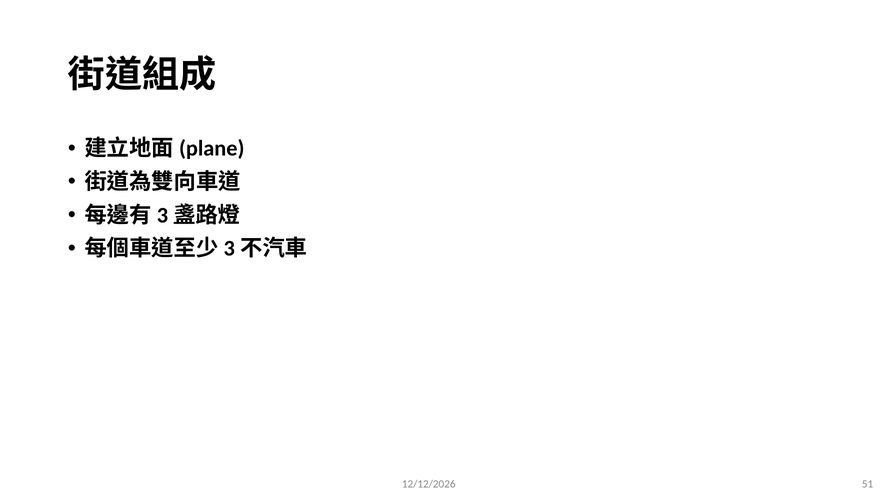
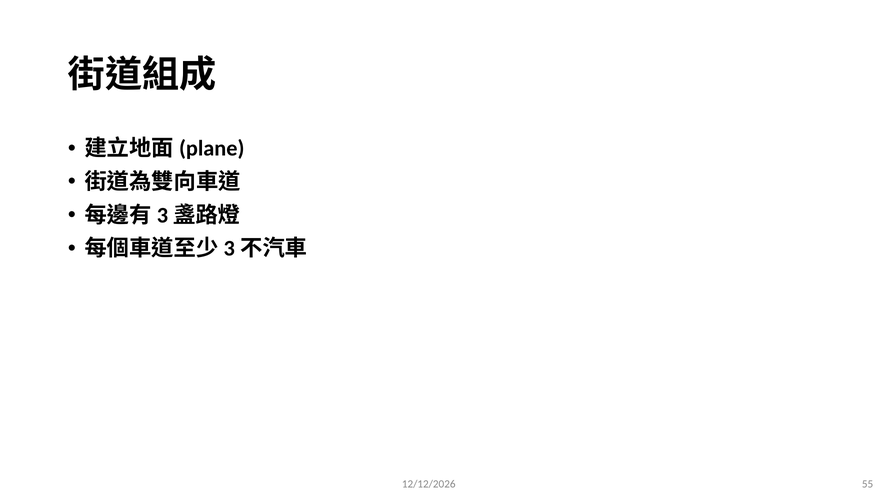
51: 51 -> 55
